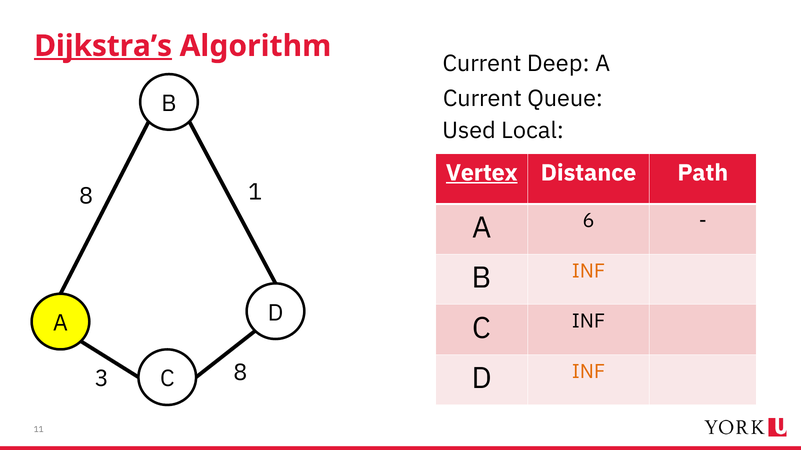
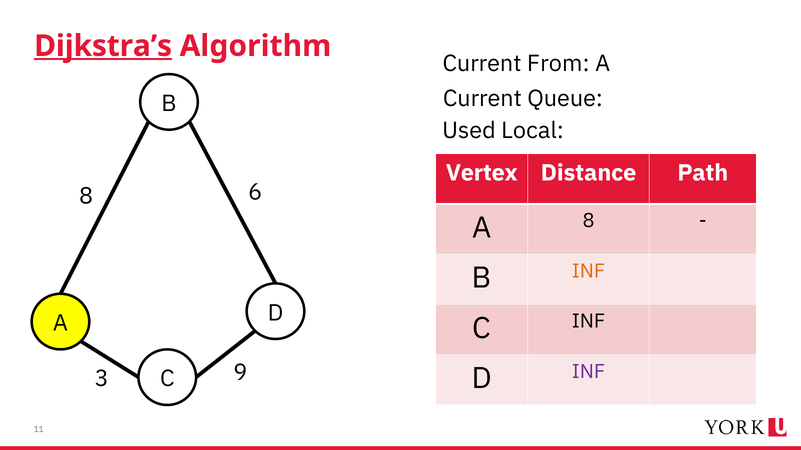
Deep: Deep -> From
Vertex underline: present -> none
1: 1 -> 6
A 6: 6 -> 8
INF at (589, 372) colour: orange -> purple
3 8: 8 -> 9
